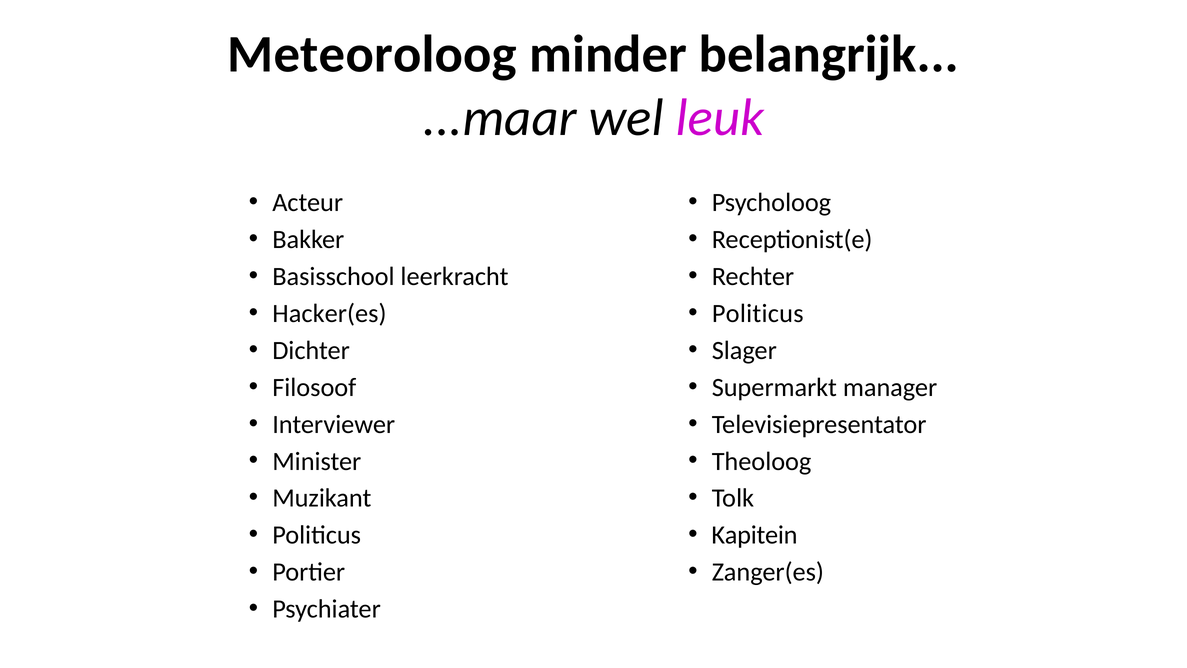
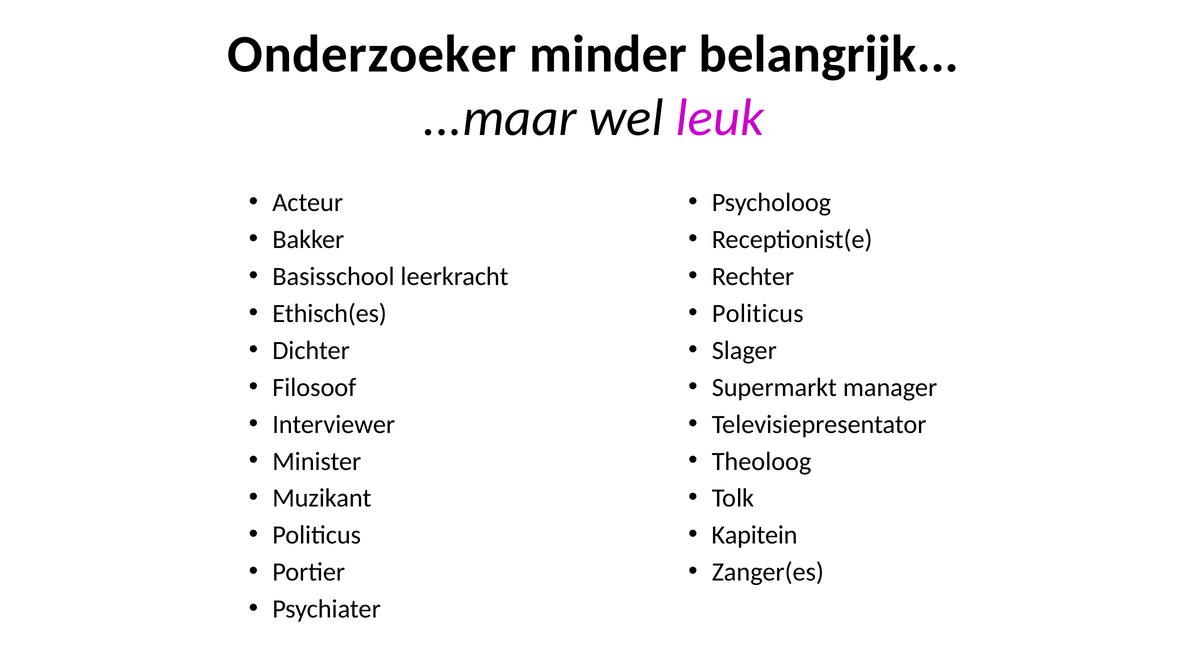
Meteoroloog: Meteoroloog -> Onderzoeker
Hacker(es: Hacker(es -> Ethisch(es
